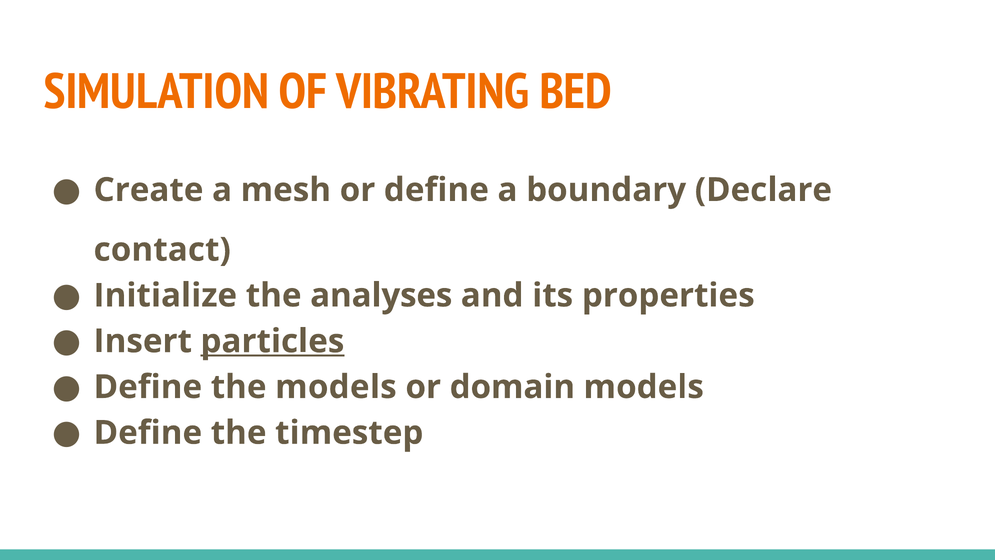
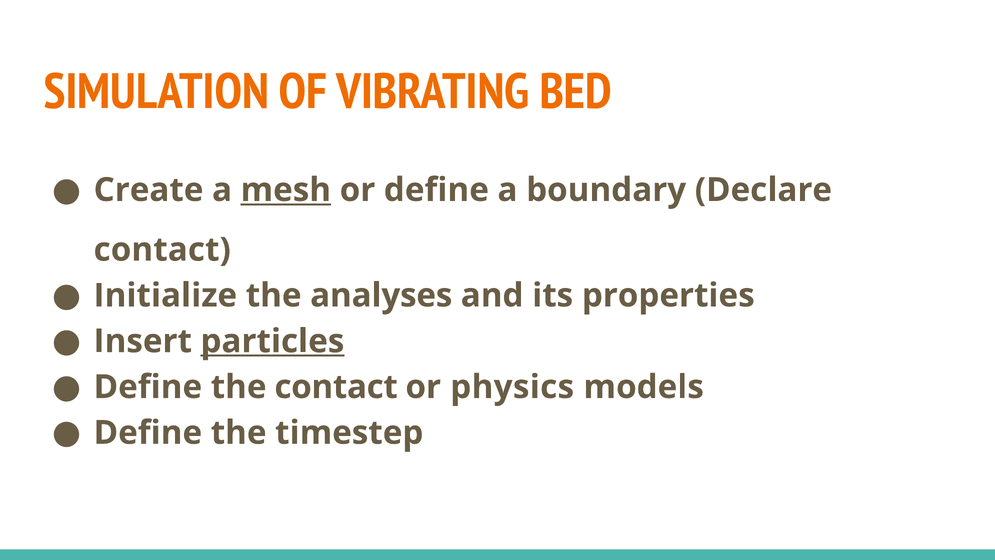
mesh underline: none -> present
the models: models -> contact
domain: domain -> physics
